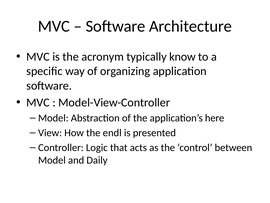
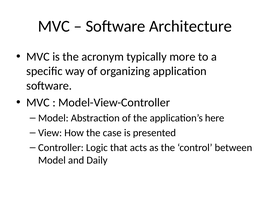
know: know -> more
endl: endl -> case
